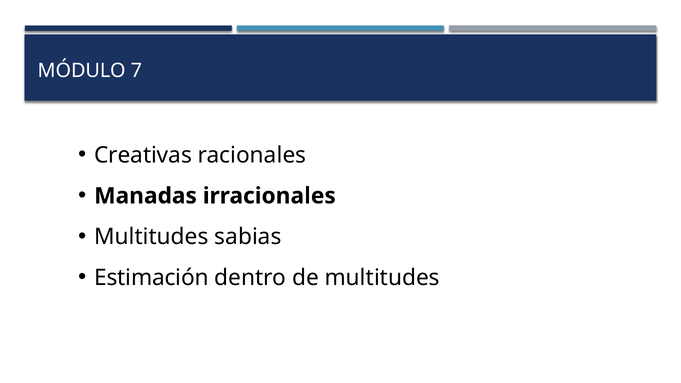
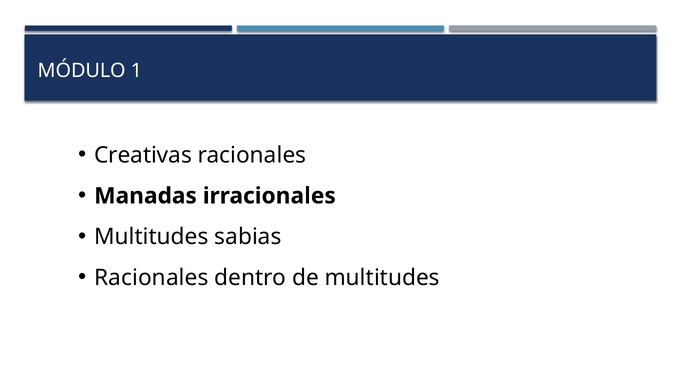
7: 7 -> 1
Estimación at (151, 278): Estimación -> Racionales
